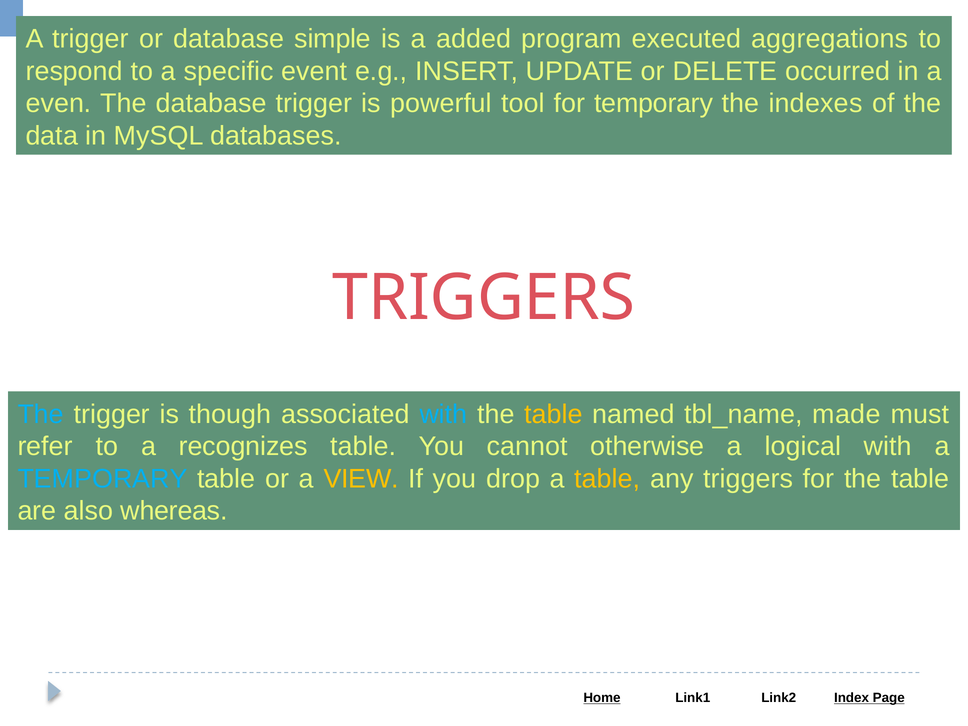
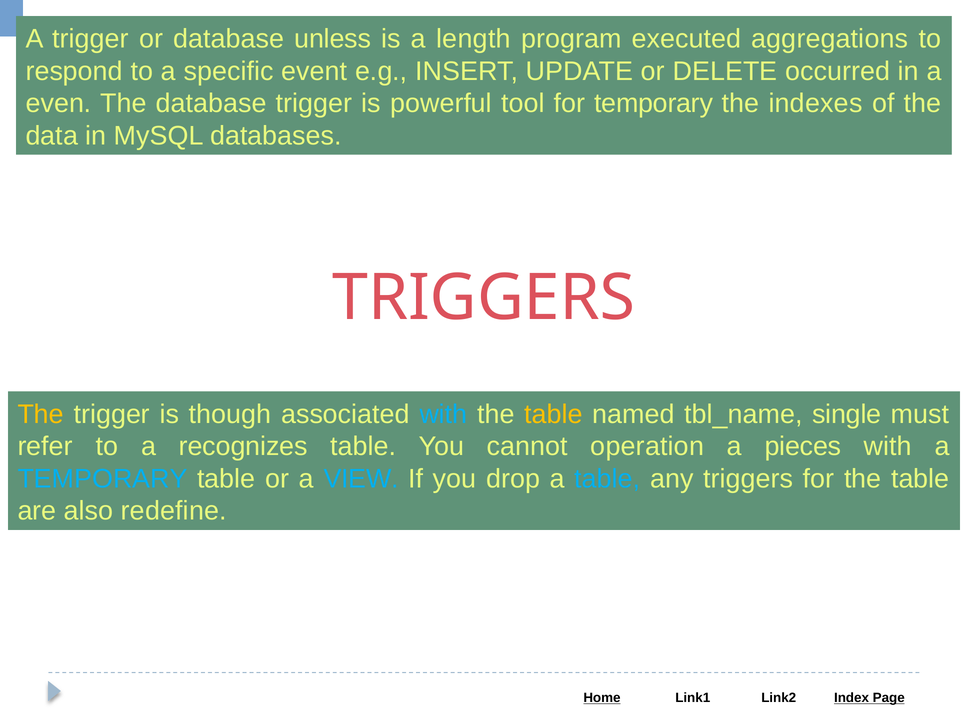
simple: simple -> unless
added: added -> length
The at (41, 414) colour: light blue -> yellow
made: made -> single
otherwise: otherwise -> operation
logical: logical -> pieces
VIEW colour: yellow -> light blue
table at (607, 479) colour: yellow -> light blue
whereas: whereas -> redefine
